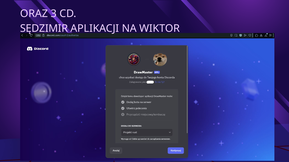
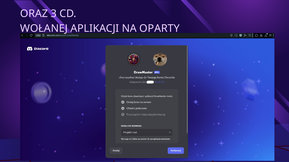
SĘDZIMIR: SĘDZIMIR -> WOŁANEJ
WIKTOR: WIKTOR -> OPARTY
